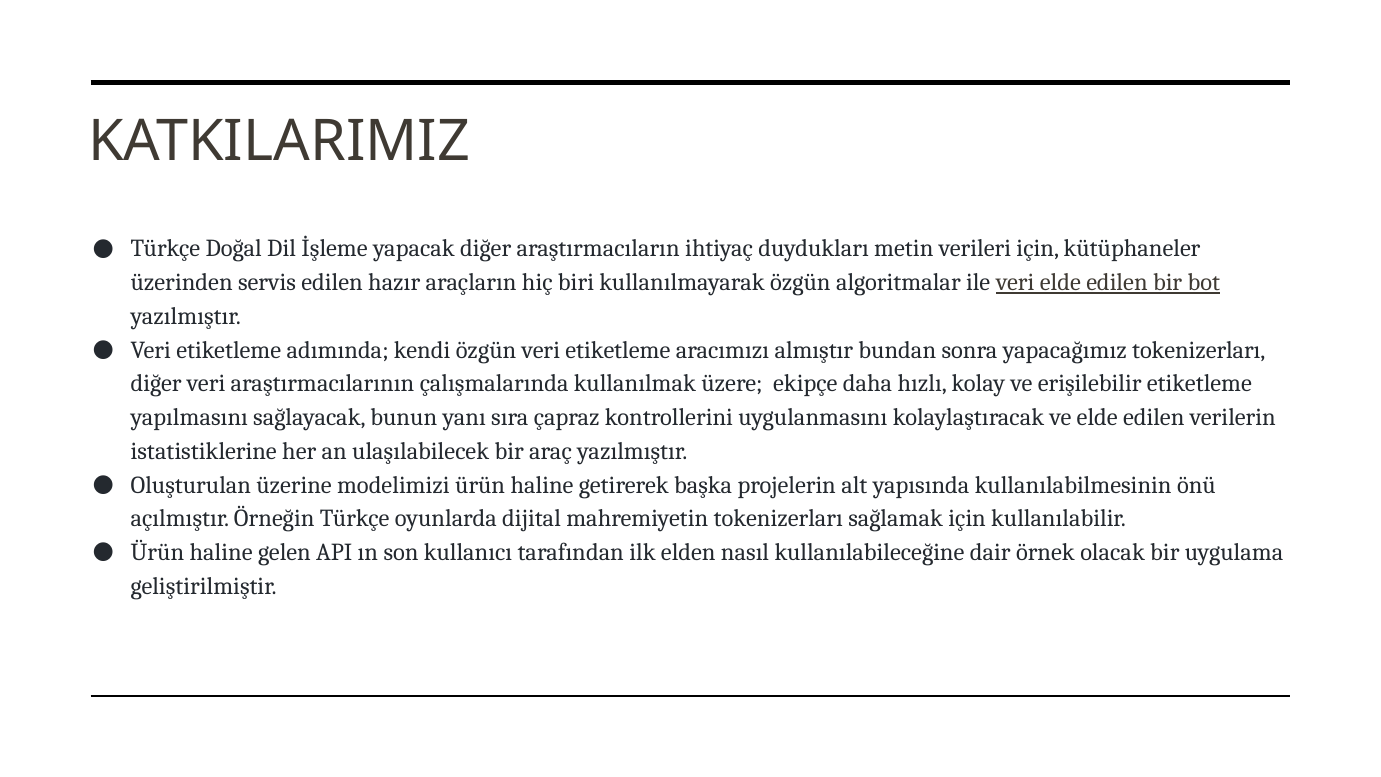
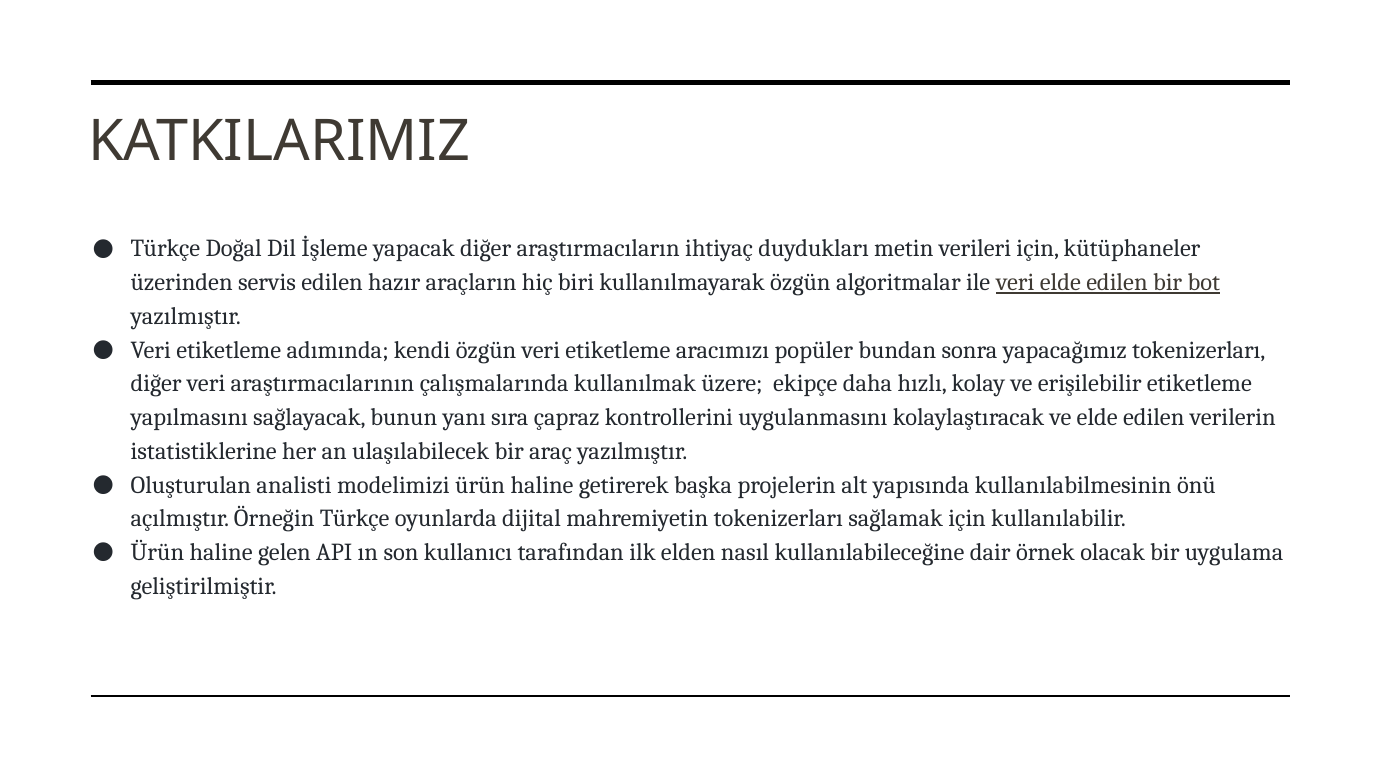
almıştır: almıştır -> popüler
üzerine: üzerine -> analisti
